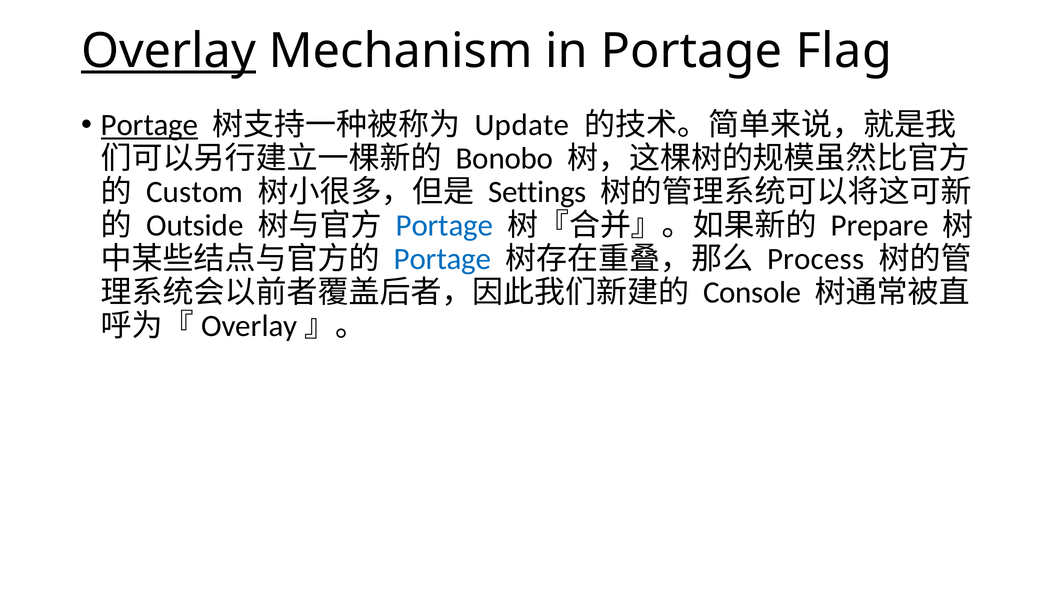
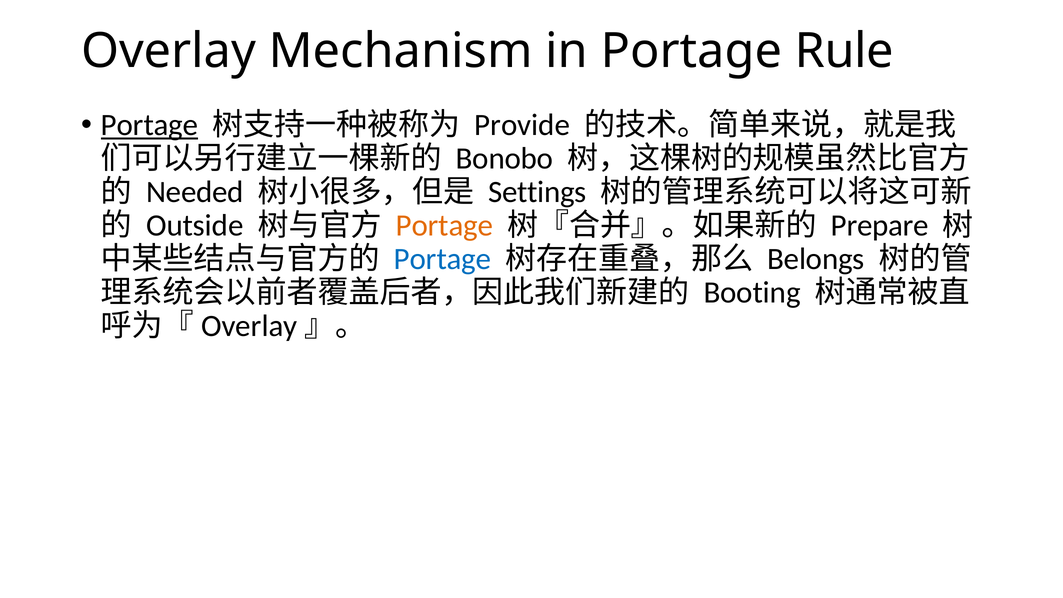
Overlay underline: present -> none
Flag: Flag -> Rule
Update: Update -> Provide
Custom: Custom -> Needed
Portage at (444, 226) colour: blue -> orange
Process: Process -> Belongs
Console: Console -> Booting
